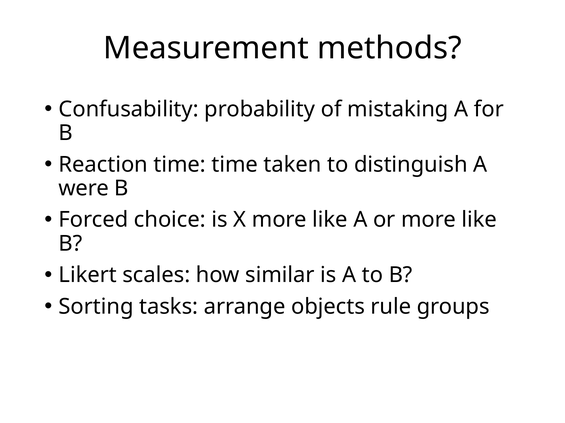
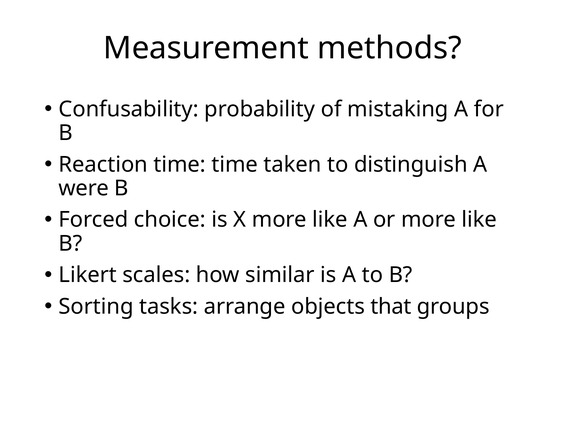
rule: rule -> that
